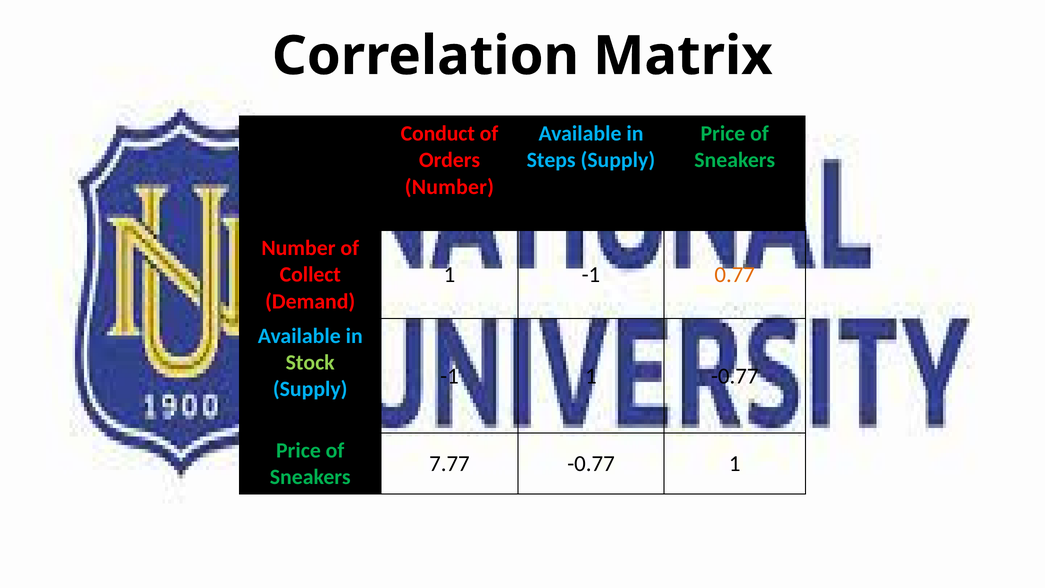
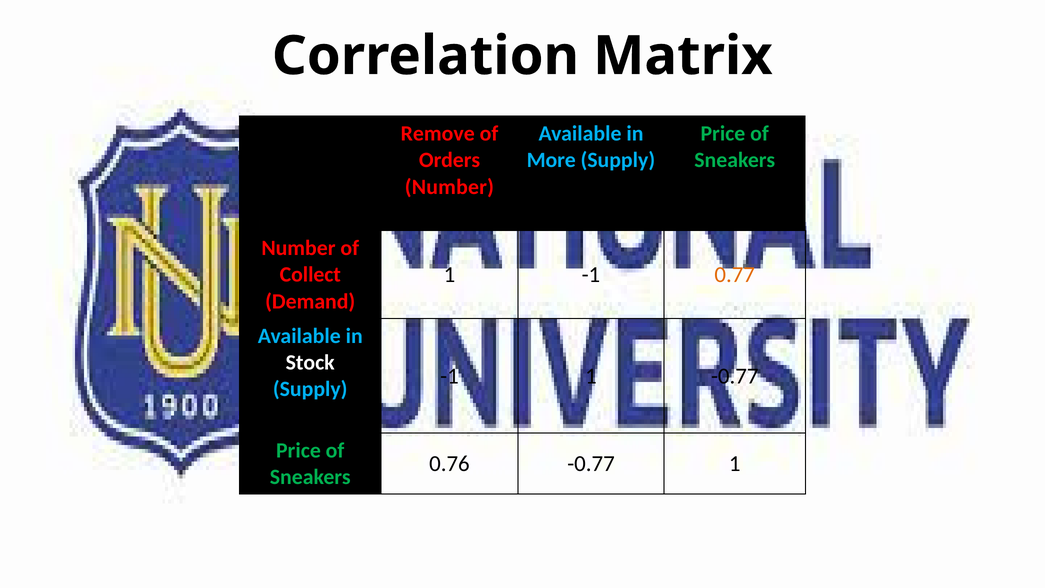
Conduct: Conduct -> Remove
Steps: Steps -> More
Stock colour: light green -> white
7.77: 7.77 -> 0.76
